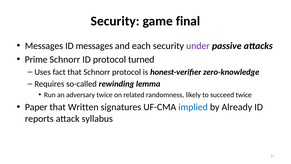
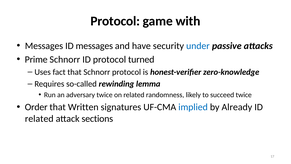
Security at (115, 21): Security -> Protocol
final: final -> with
each: each -> have
under colour: purple -> blue
Paper: Paper -> Order
reports at (39, 119): reports -> related
syllabus: syllabus -> sections
